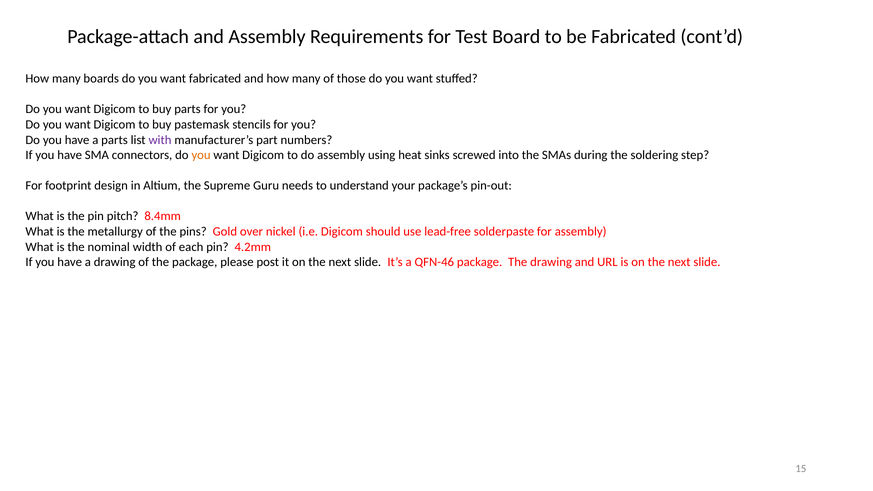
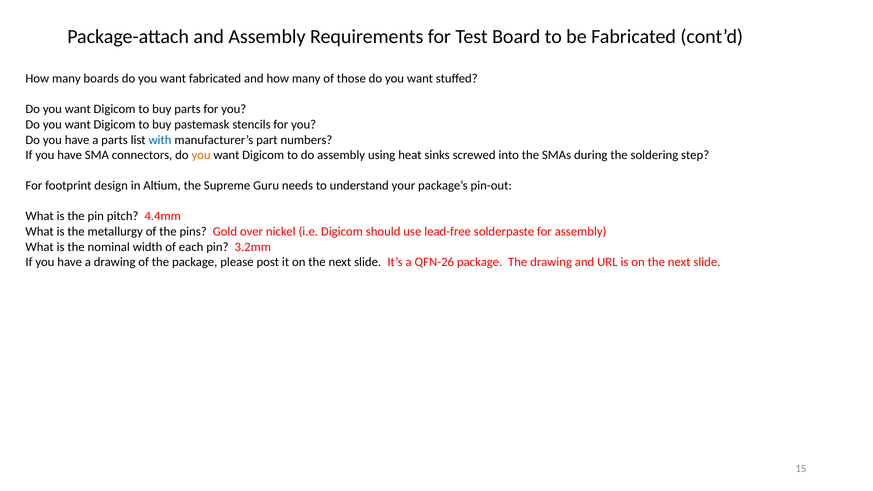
with colour: purple -> blue
8.4mm: 8.4mm -> 4.4mm
4.2mm: 4.2mm -> 3.2mm
QFN-46: QFN-46 -> QFN-26
